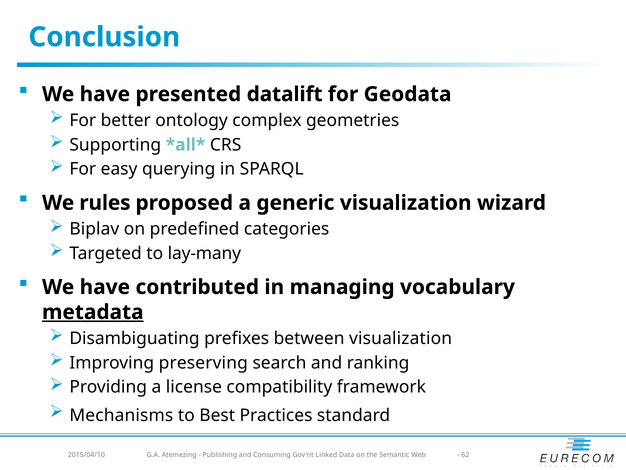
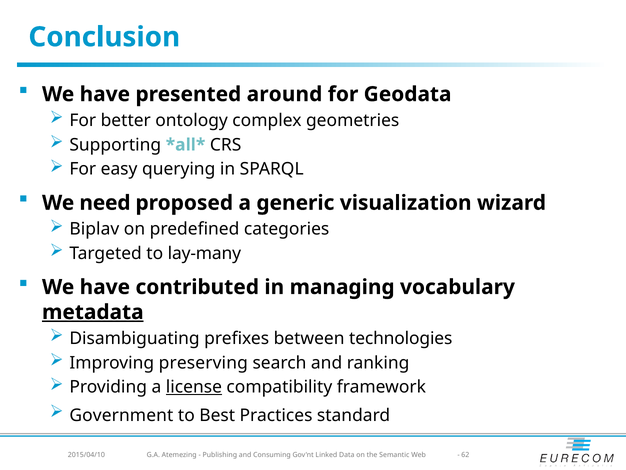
datalift: datalift -> around
rules: rules -> need
between visualization: visualization -> technologies
license underline: none -> present
Mechanisms: Mechanisms -> Government
